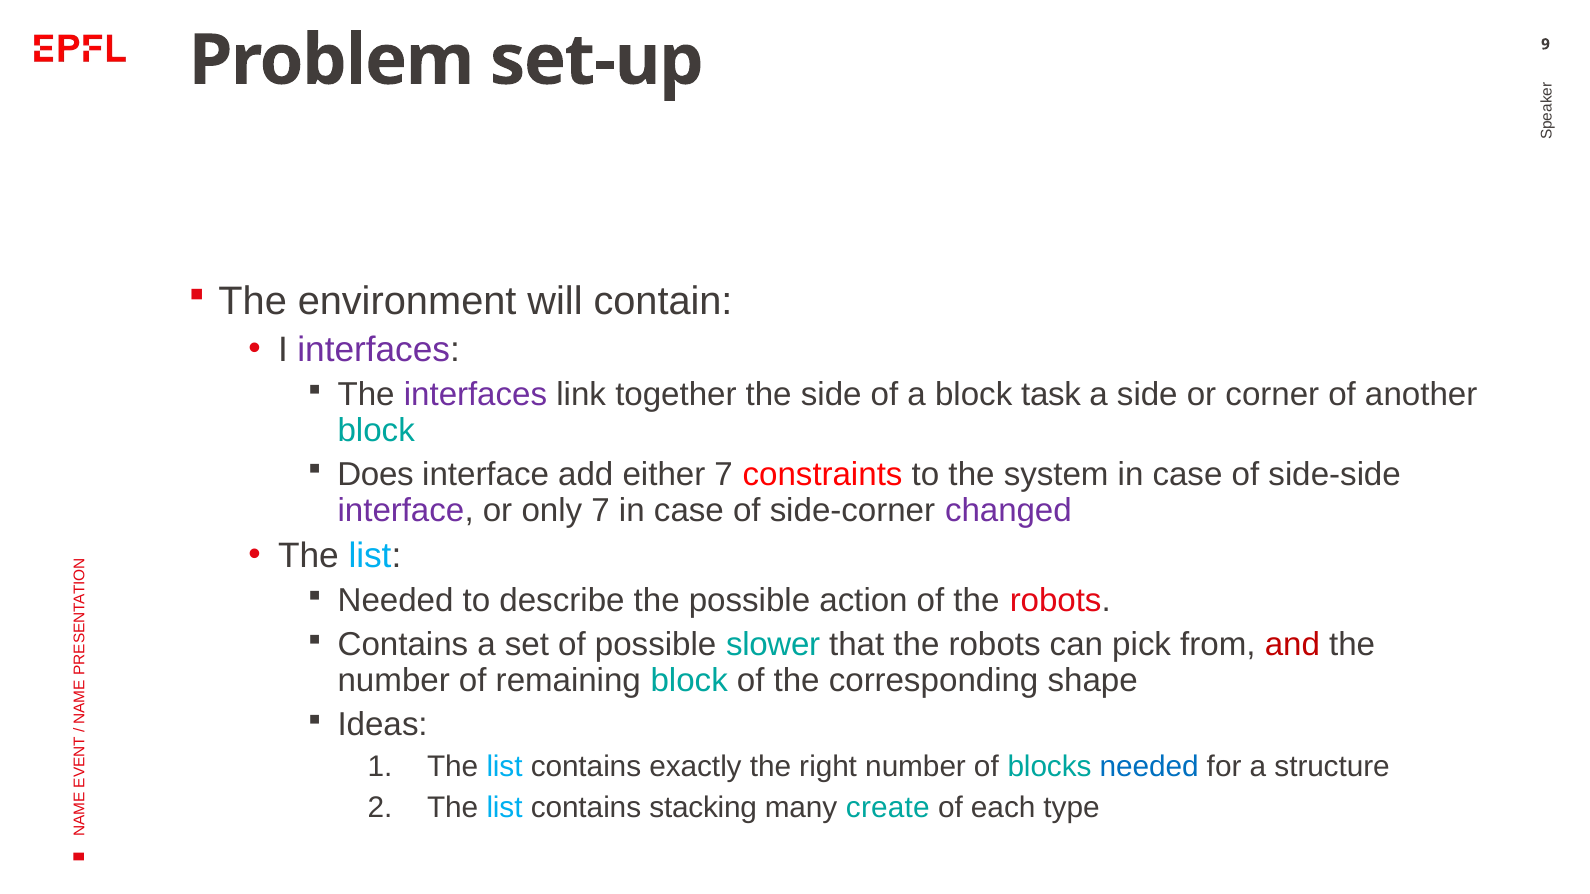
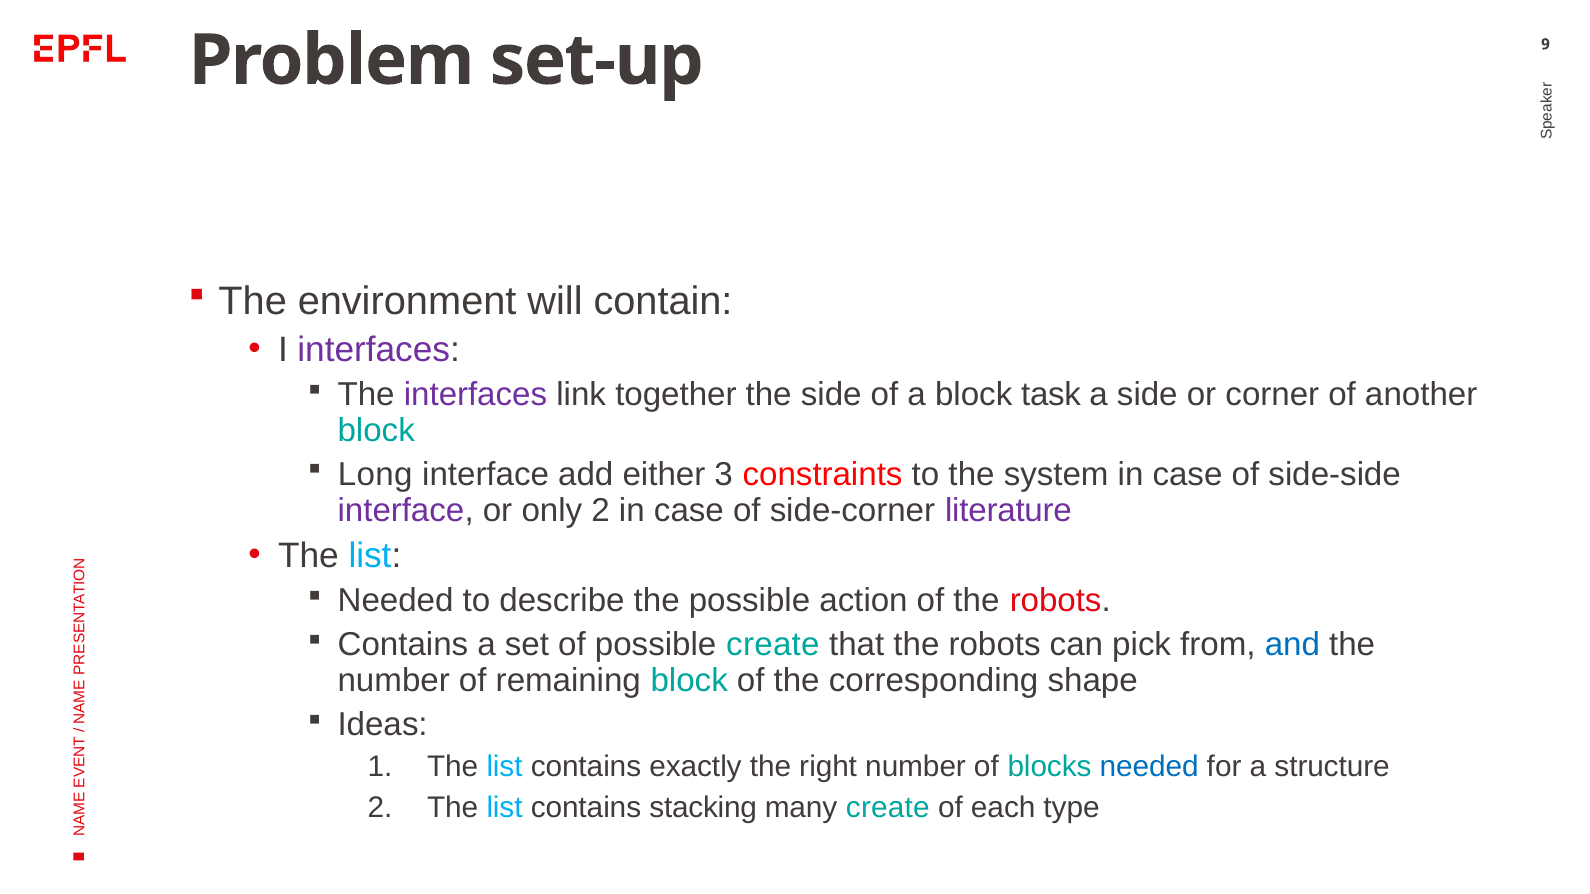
Does: Does -> Long
either 7: 7 -> 3
only 7: 7 -> 2
changed: changed -> literature
possible slower: slower -> create
and colour: red -> blue
